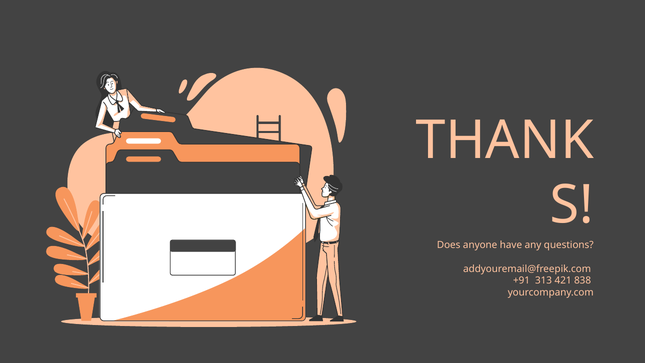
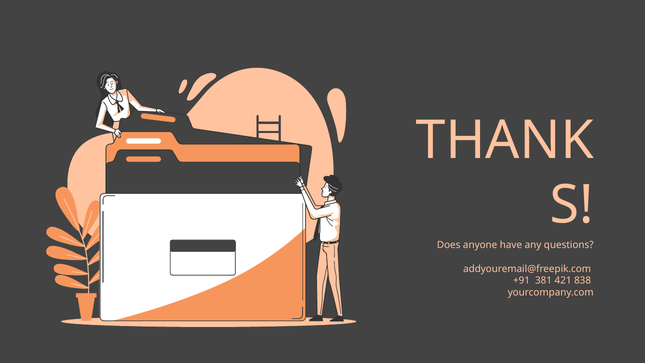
313: 313 -> 381
